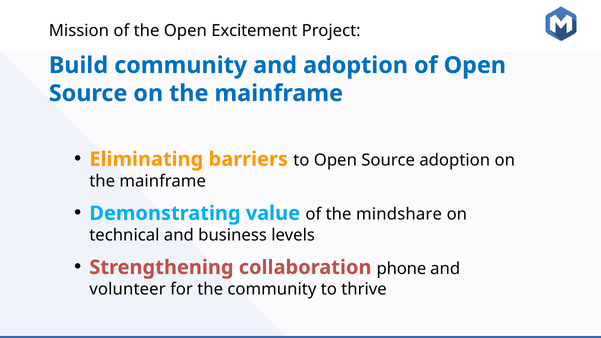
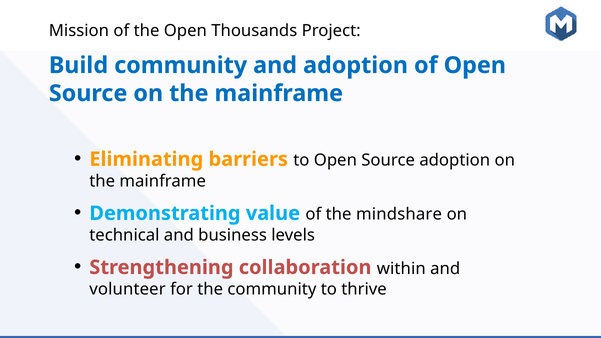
Excitement: Excitement -> Thousands
phone: phone -> within
